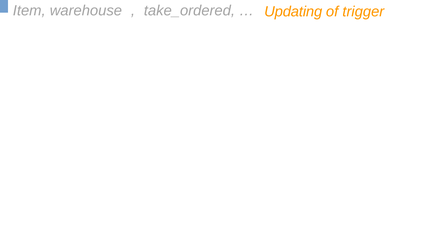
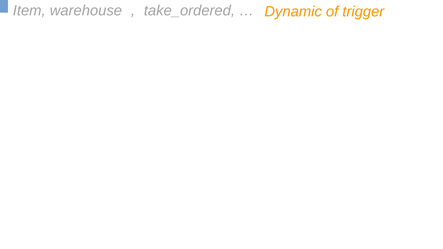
Updating: Updating -> Dynamic
